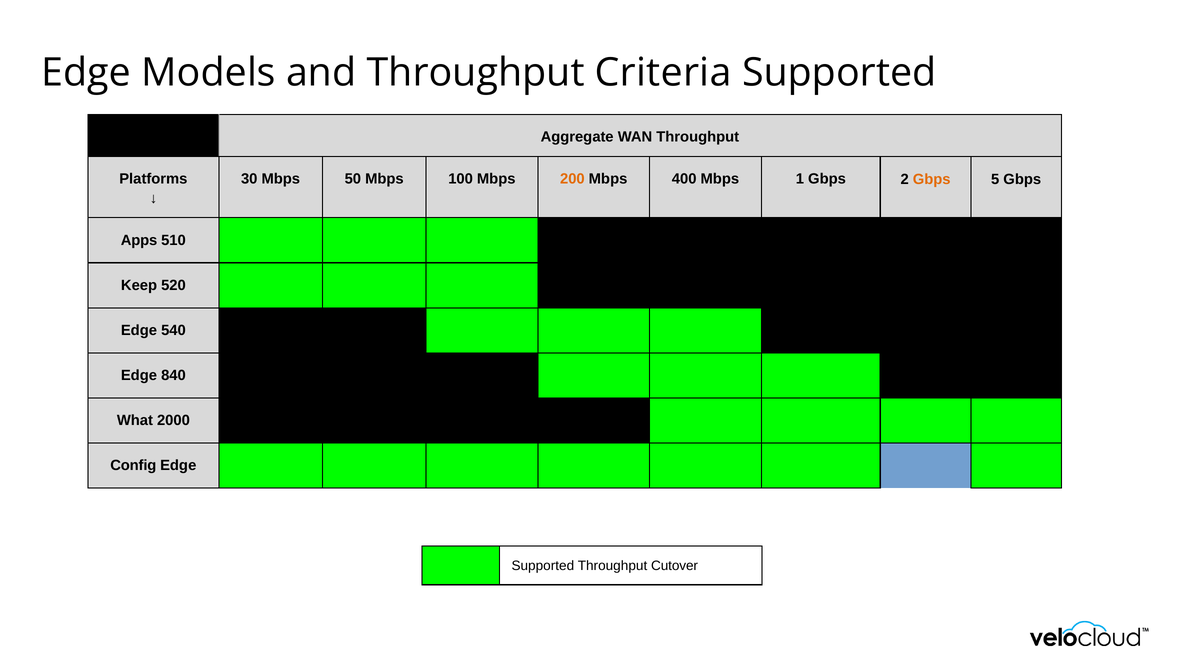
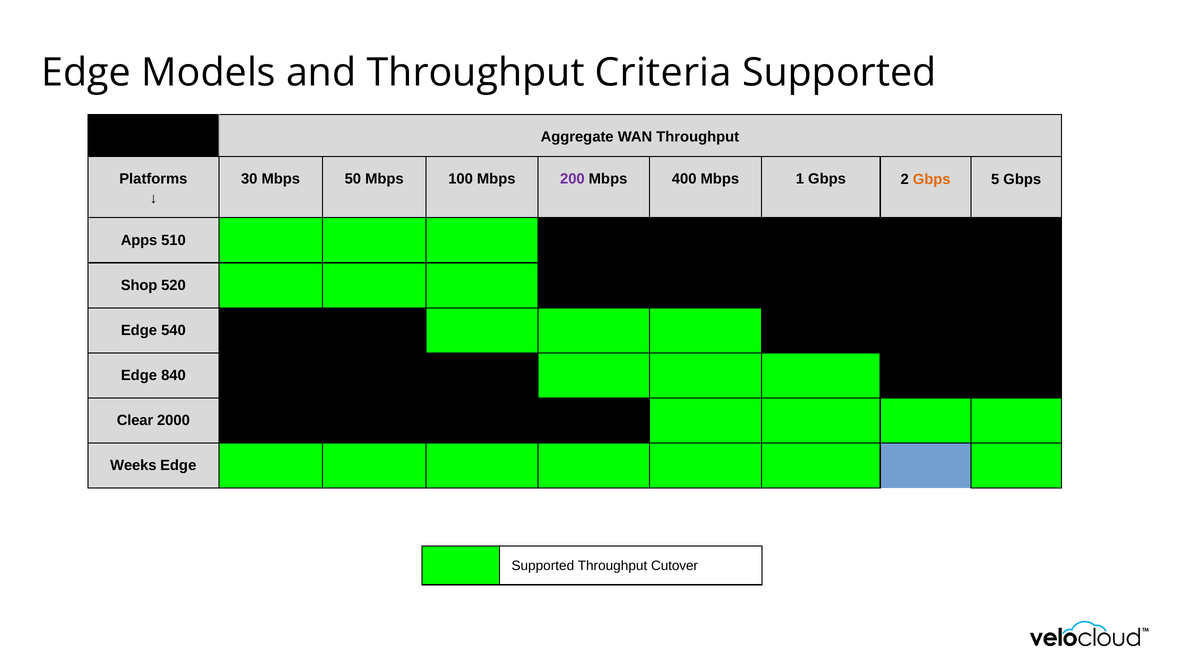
200 colour: orange -> purple
Keep: Keep -> Shop
What: What -> Clear
Config: Config -> Weeks
